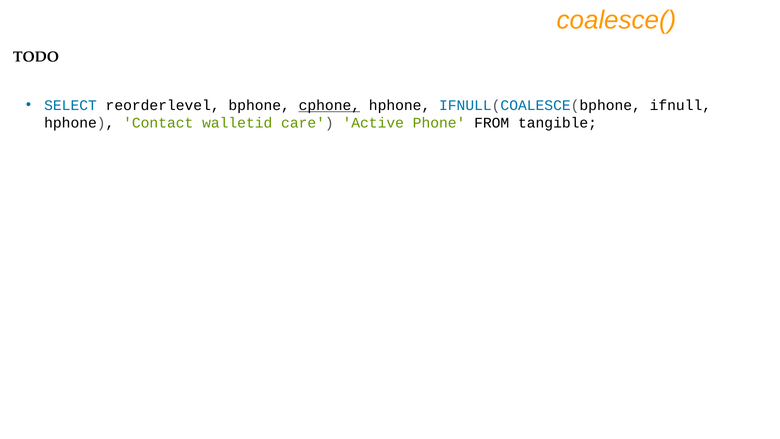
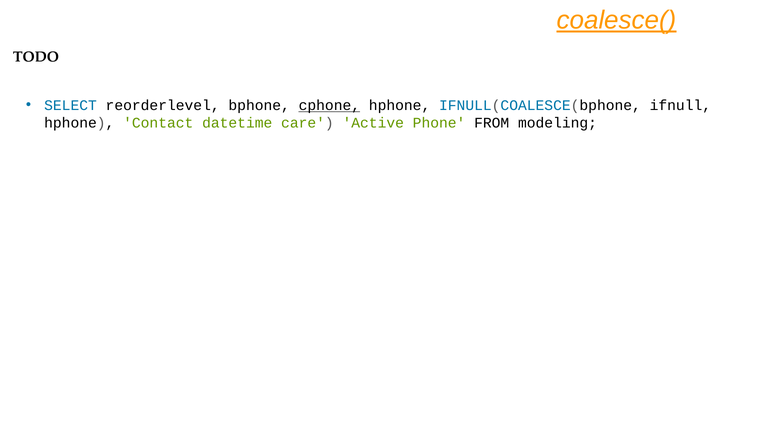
coalesce( underline: none -> present
walletid: walletid -> datetime
tangible: tangible -> modeling
